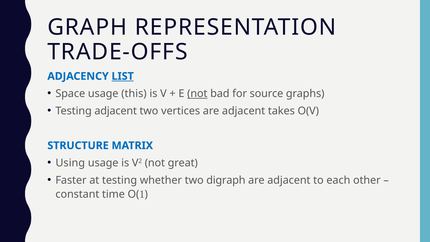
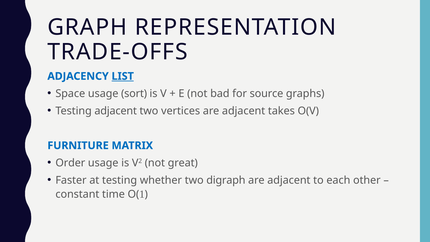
this: this -> sort
not at (197, 94) underline: present -> none
STRUCTURE: STRUCTURE -> FURNITURE
Using: Using -> Order
